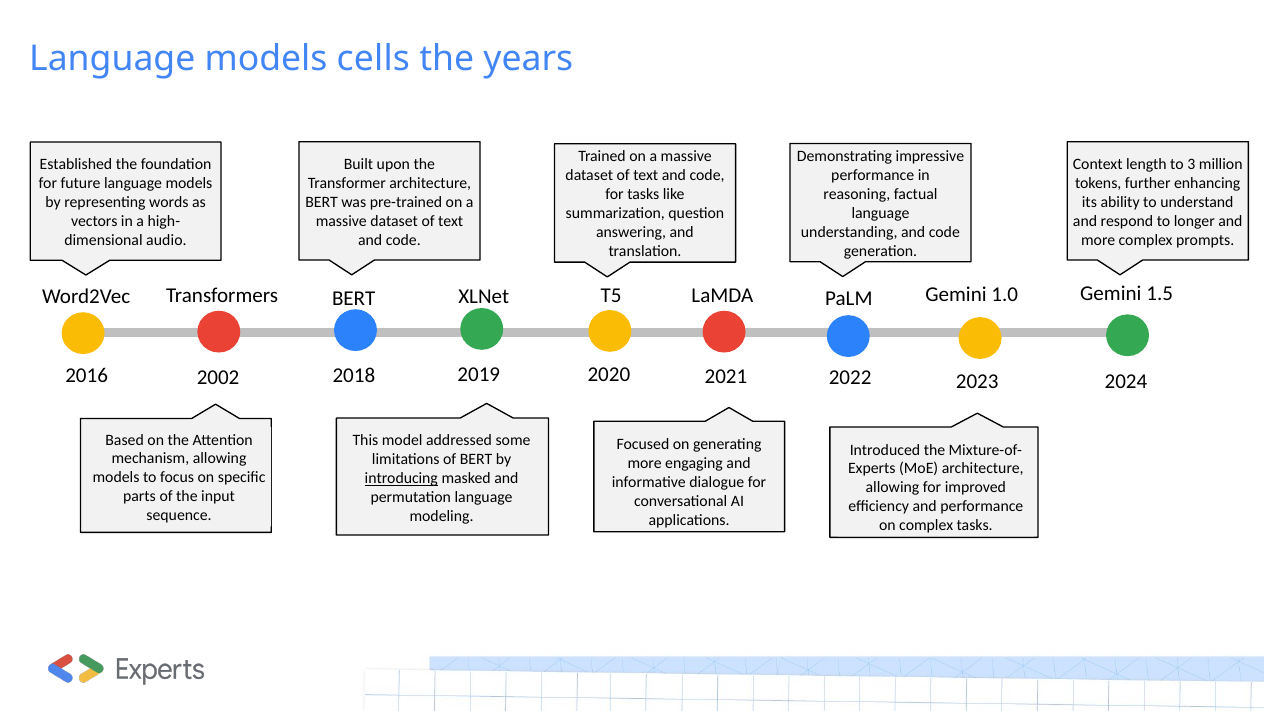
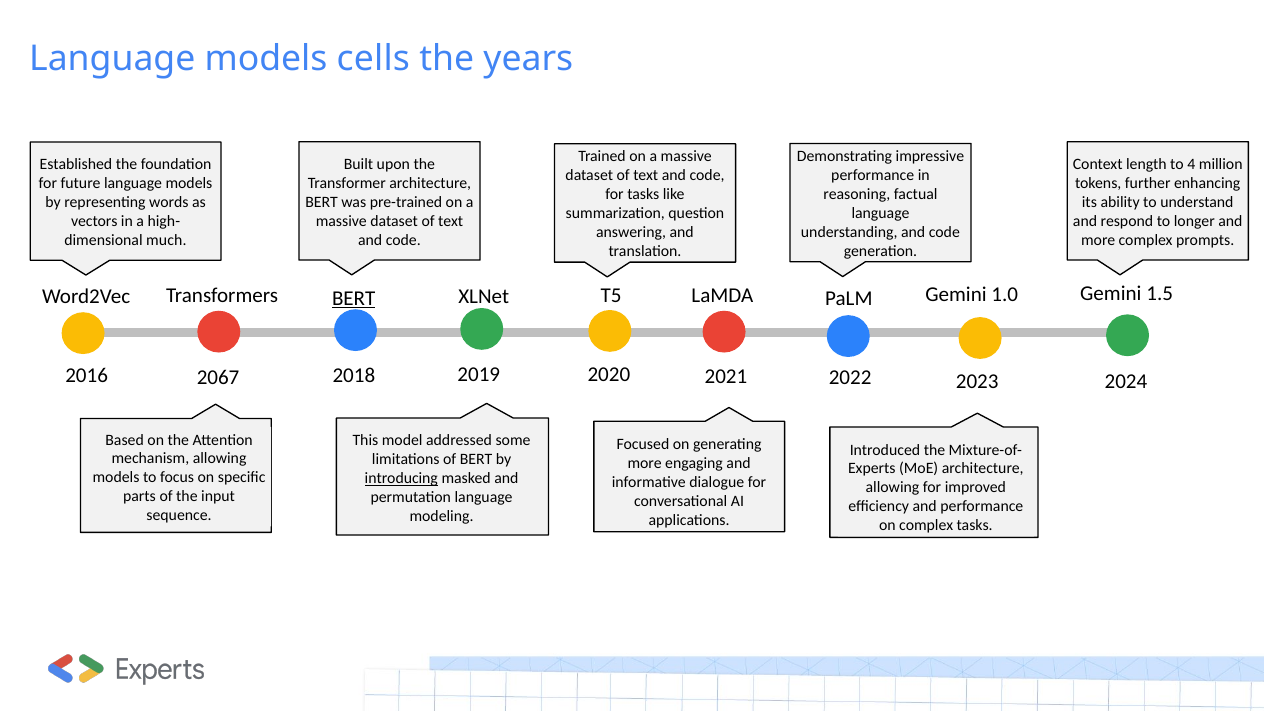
3: 3 -> 4
audio: audio -> much
BERT at (354, 299) underline: none -> present
2002: 2002 -> 2067
